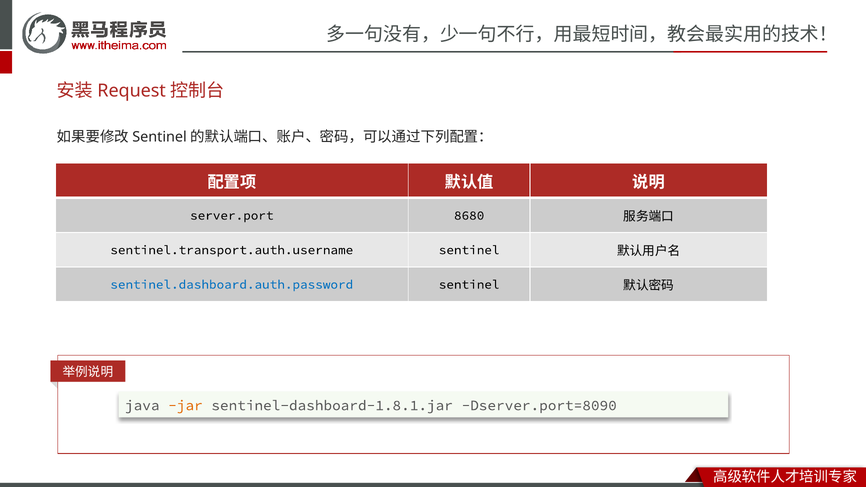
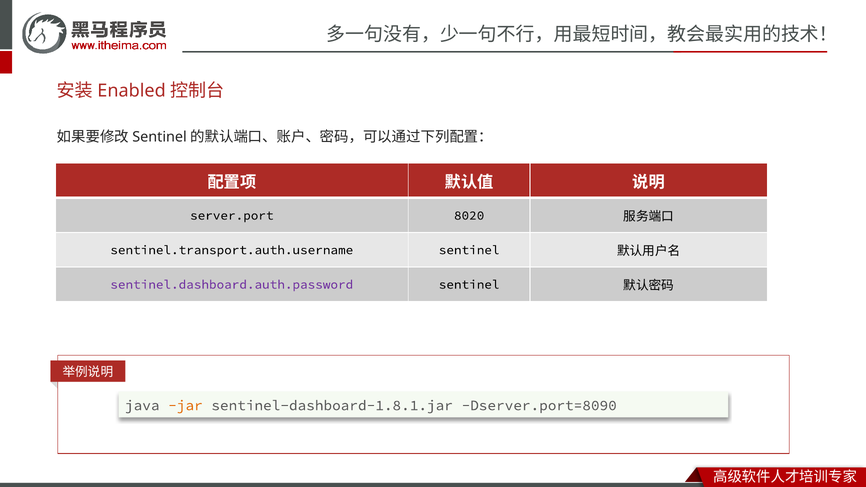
Request: Request -> Enabled
8680: 8680 -> 8020
sentinel.dashboard.auth.password colour: blue -> purple
